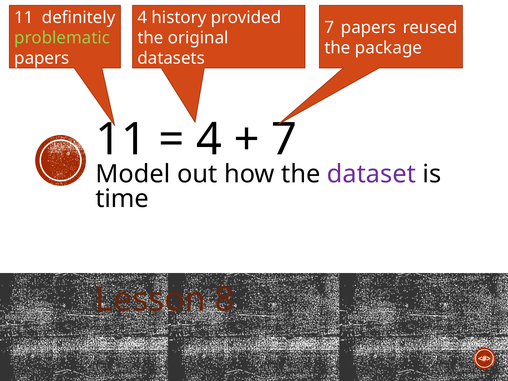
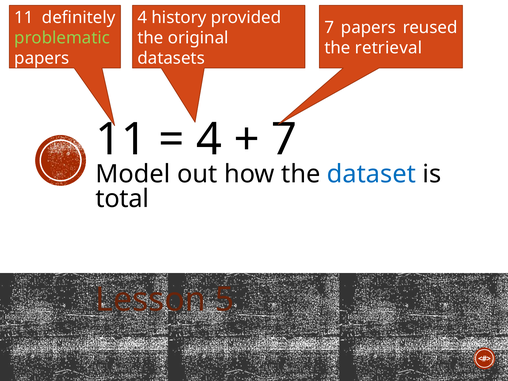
package: package -> retrieval
dataset colour: purple -> blue
time: time -> total
8: 8 -> 5
